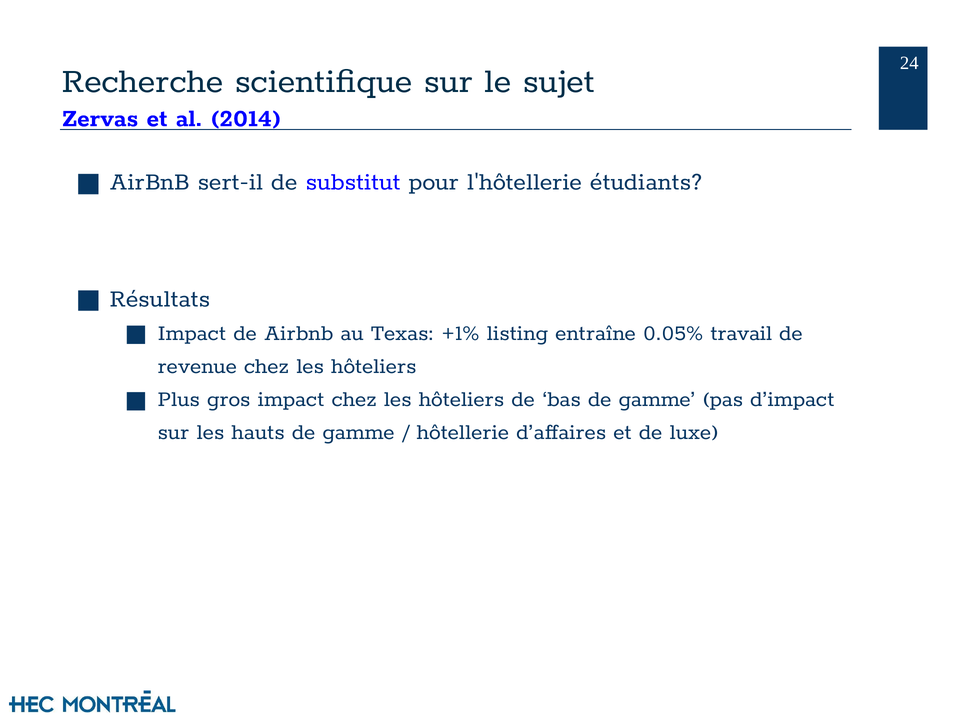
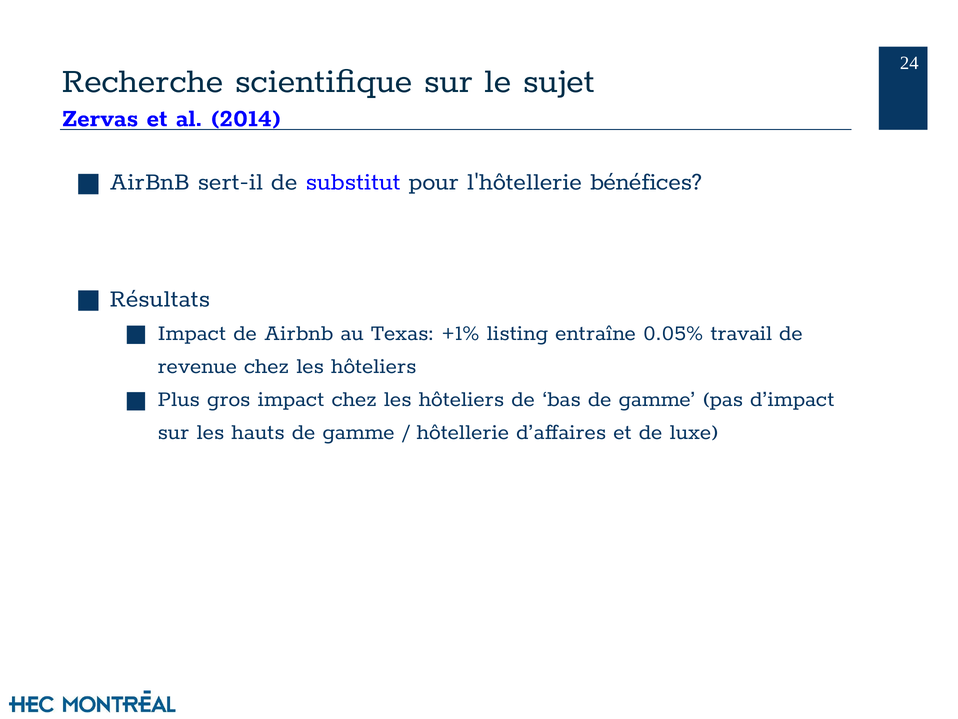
étudiants: étudiants -> bénéfices
